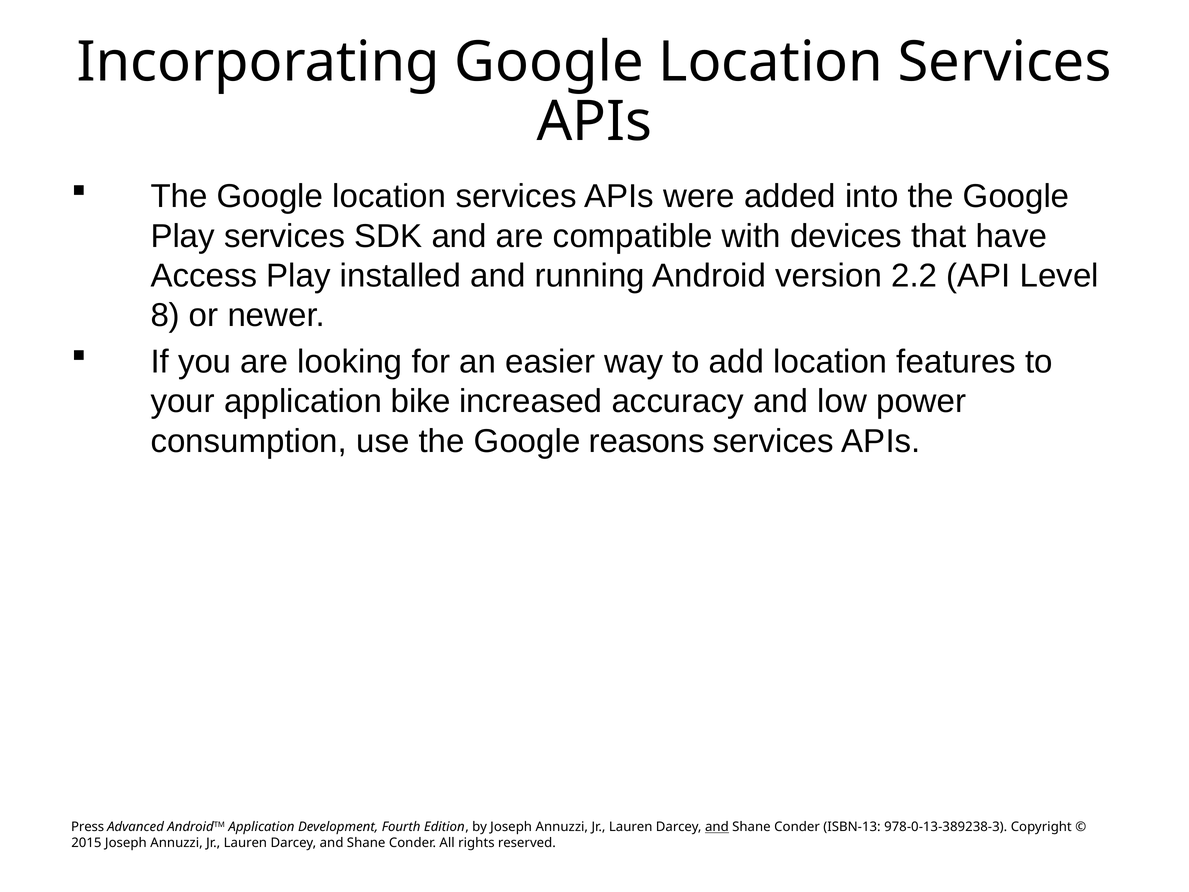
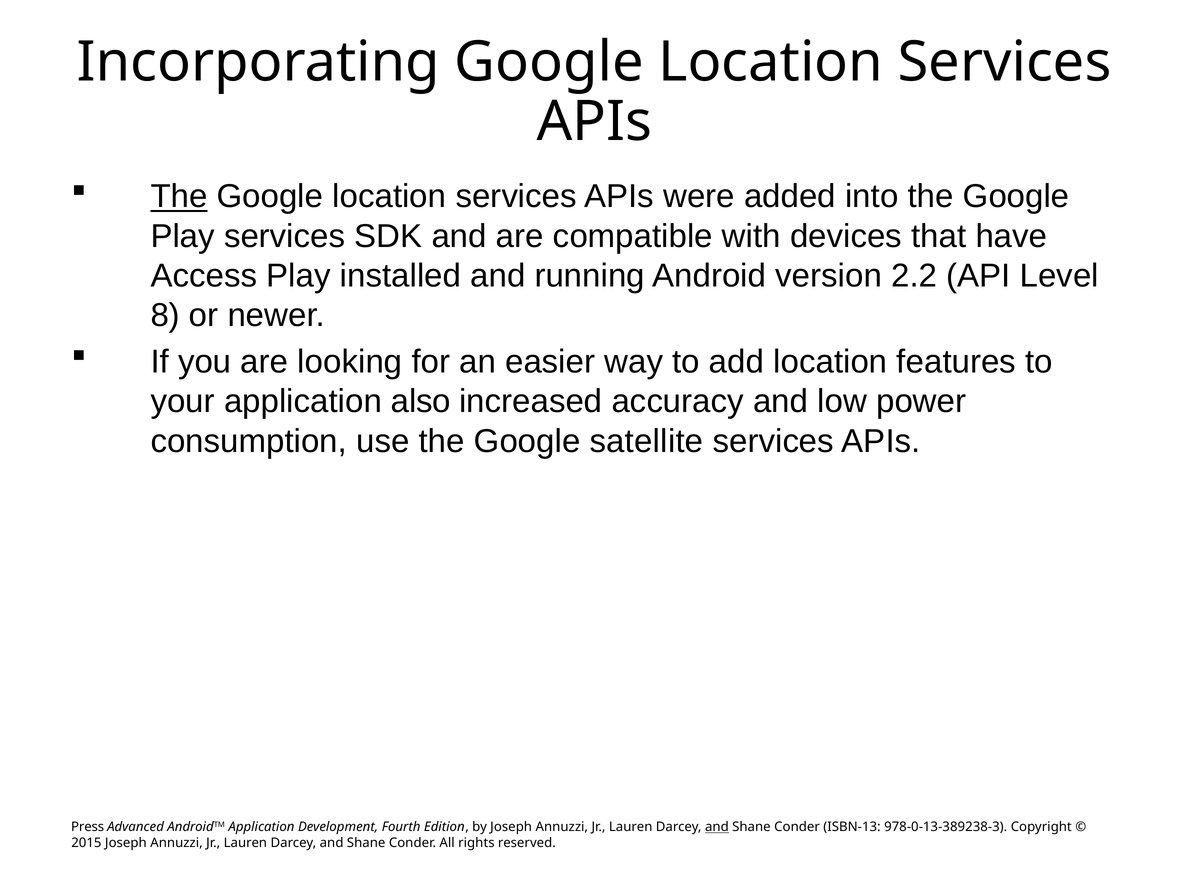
The at (179, 197) underline: none -> present
bike: bike -> also
reasons: reasons -> satellite
